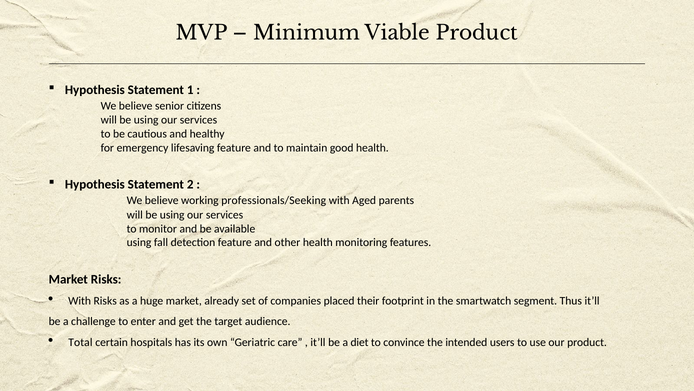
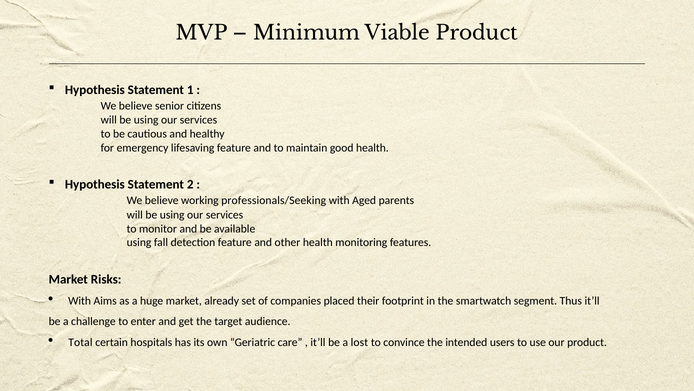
With Risks: Risks -> Aims
diet: diet -> lost
